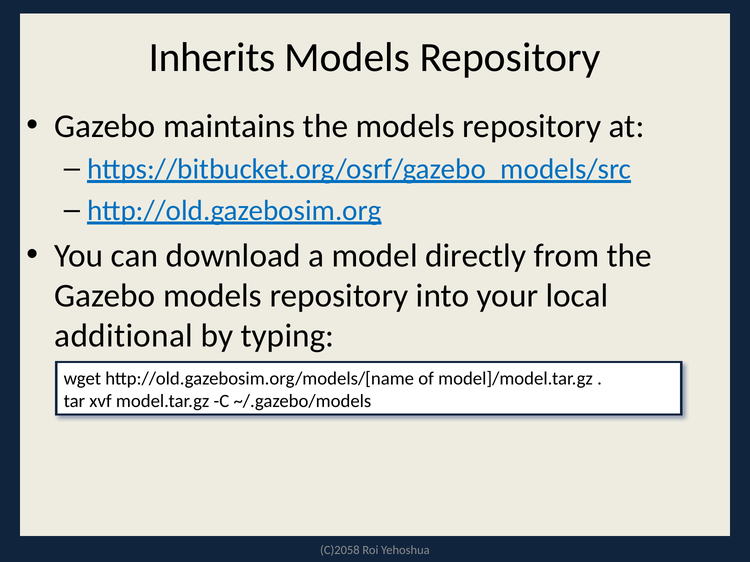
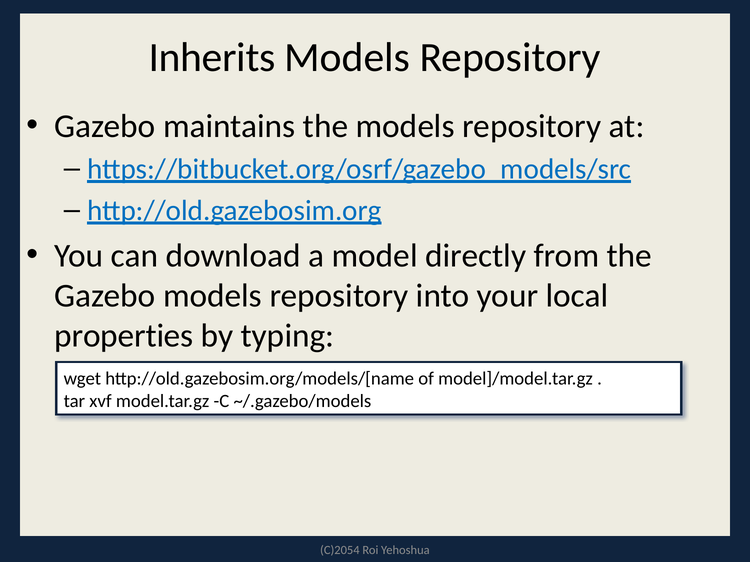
additional: additional -> properties
C)2058: C)2058 -> C)2054
